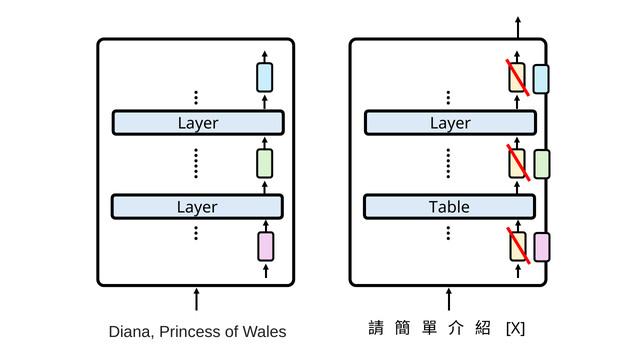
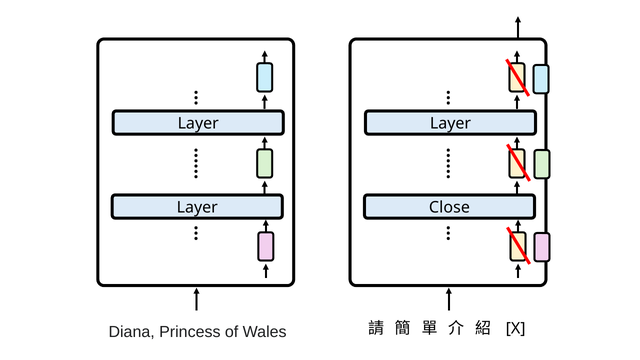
Table: Table -> Close
